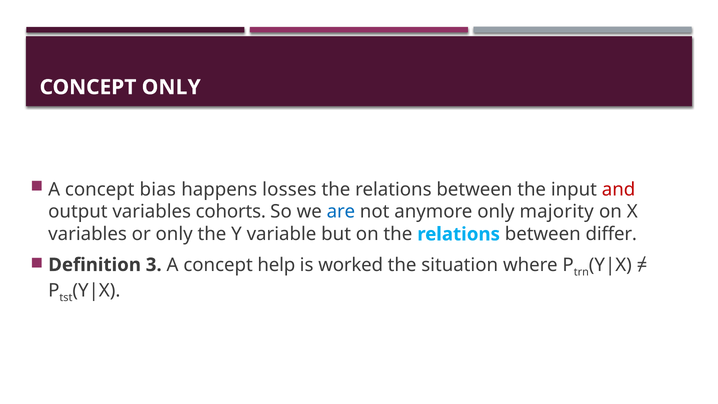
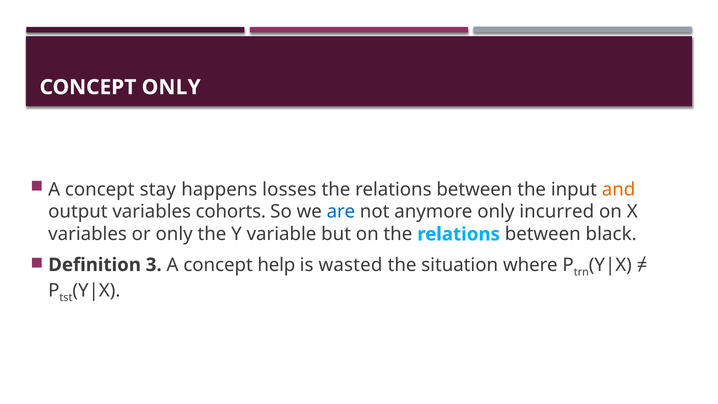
bias: bias -> stay
and colour: red -> orange
majority: majority -> incurred
differ: differ -> black
worked: worked -> wasted
